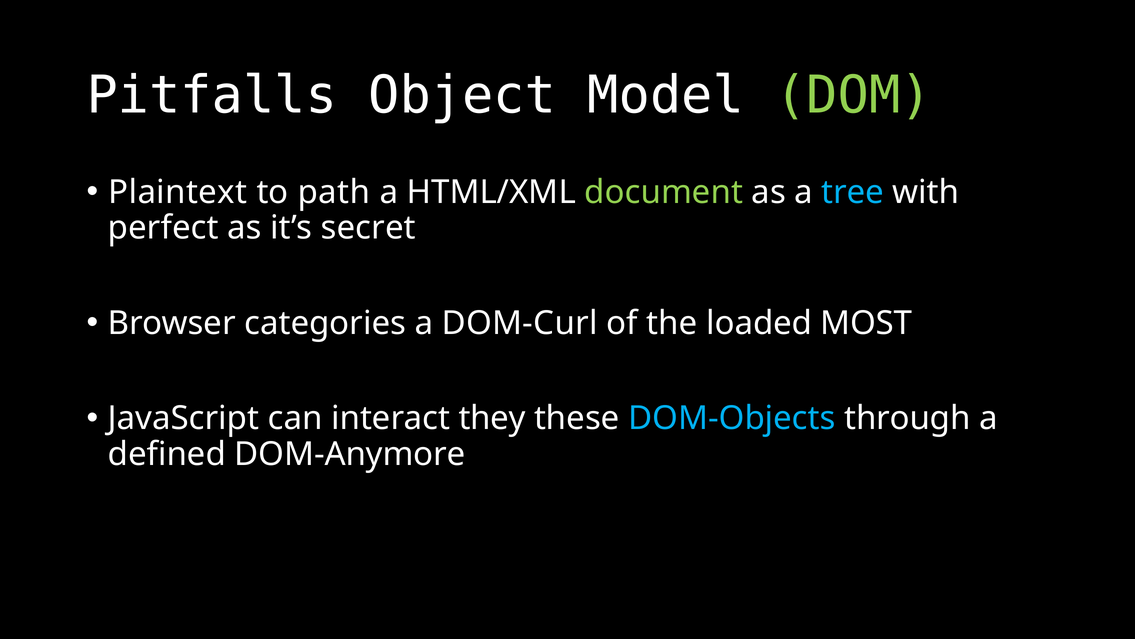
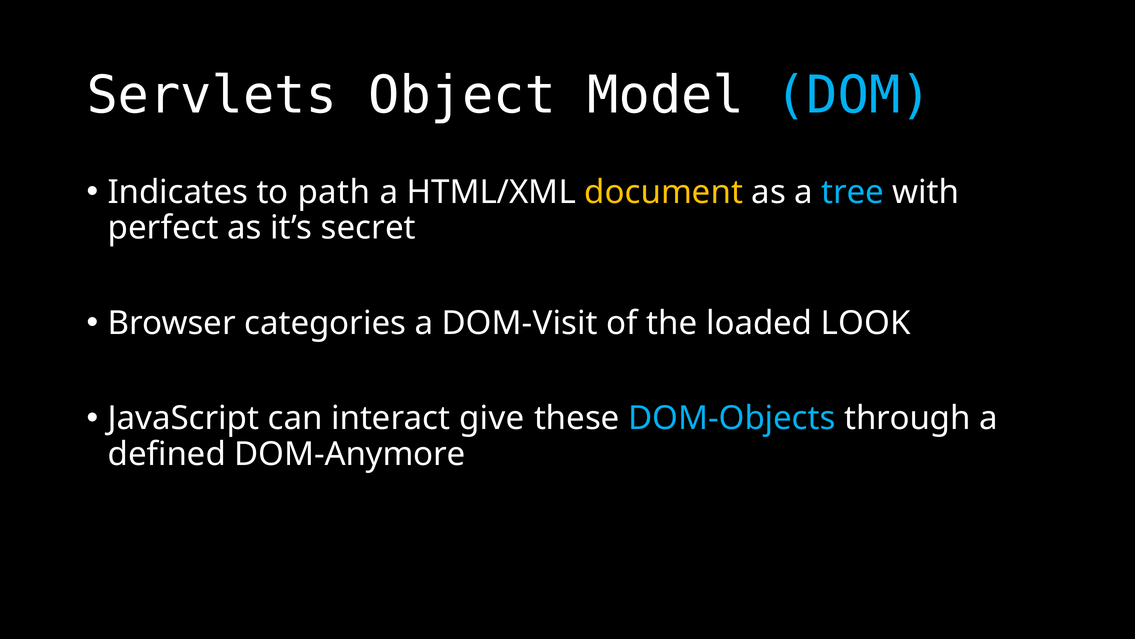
Pitfalls: Pitfalls -> Servlets
DOM colour: light green -> light blue
Plaintext: Plaintext -> Indicates
document colour: light green -> yellow
DOM-Curl: DOM-Curl -> DOM-Visit
MOST: MOST -> LOOK
they: they -> give
